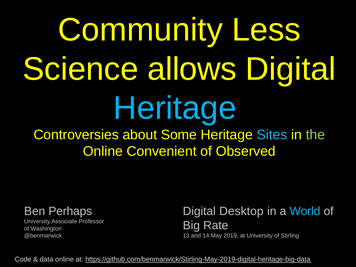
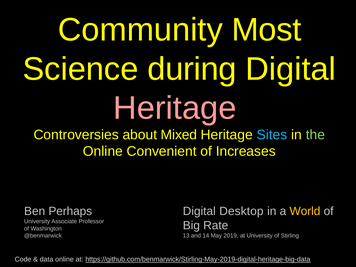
Less: Less -> Most
allows: allows -> during
Heritage at (175, 108) colour: light blue -> pink
Some: Some -> Mixed
Observed: Observed -> Increases
World colour: light blue -> yellow
